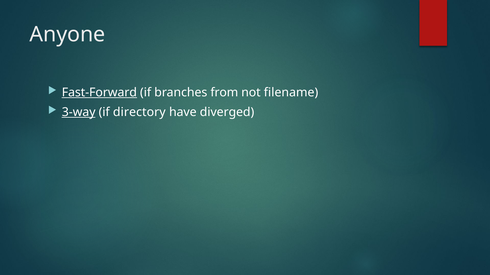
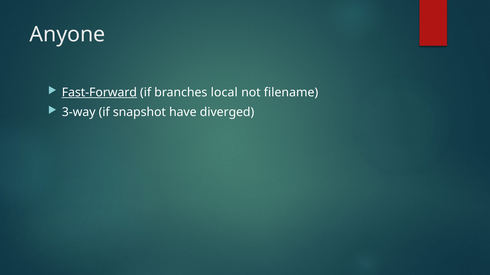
from: from -> local
3-way underline: present -> none
directory: directory -> snapshot
